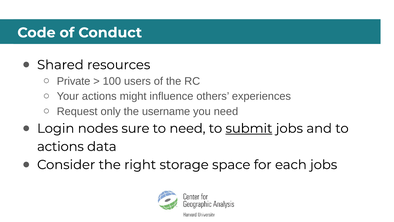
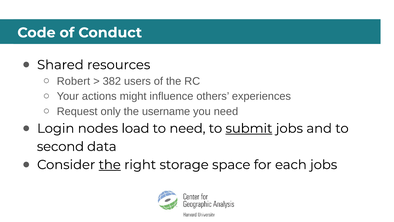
Private: Private -> Robert
100: 100 -> 382
sure: sure -> load
actions at (60, 146): actions -> second
the at (110, 164) underline: none -> present
